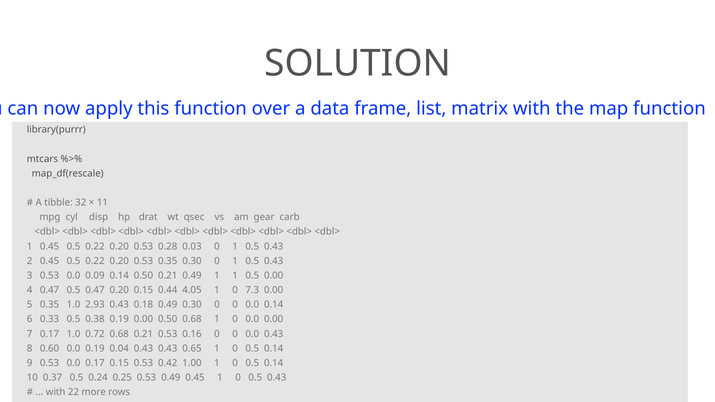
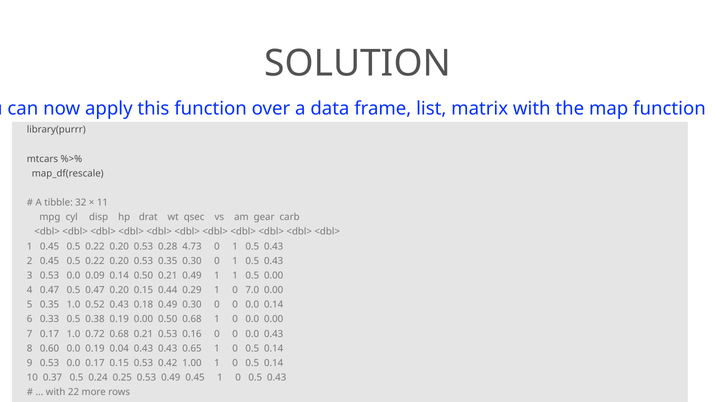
0.03: 0.03 -> 4.73
4.05: 4.05 -> 0.29
7.3: 7.3 -> 7.0
2.93: 2.93 -> 0.52
